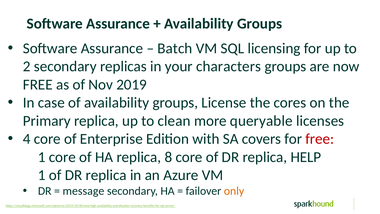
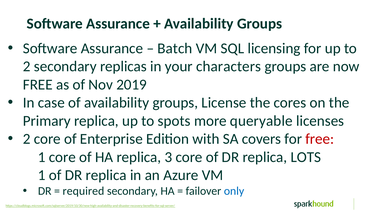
clean: clean -> spots
4 at (27, 139): 4 -> 2
8: 8 -> 3
HELP: HELP -> LOTS
message: message -> required
only colour: orange -> blue
